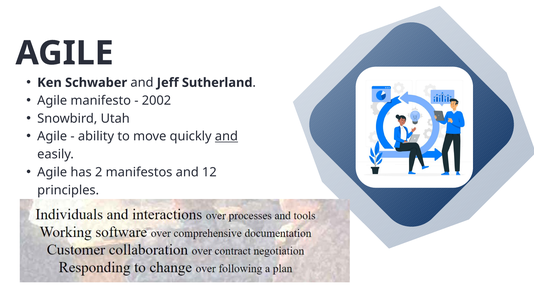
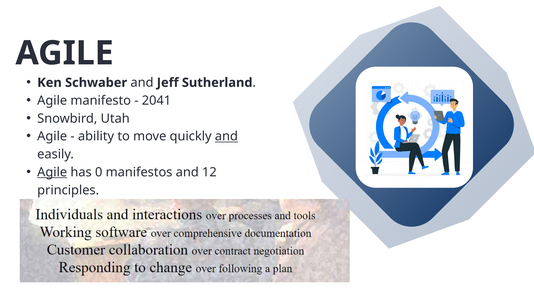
2002: 2002 -> 2041
Agile at (52, 172) underline: none -> present
2: 2 -> 0
